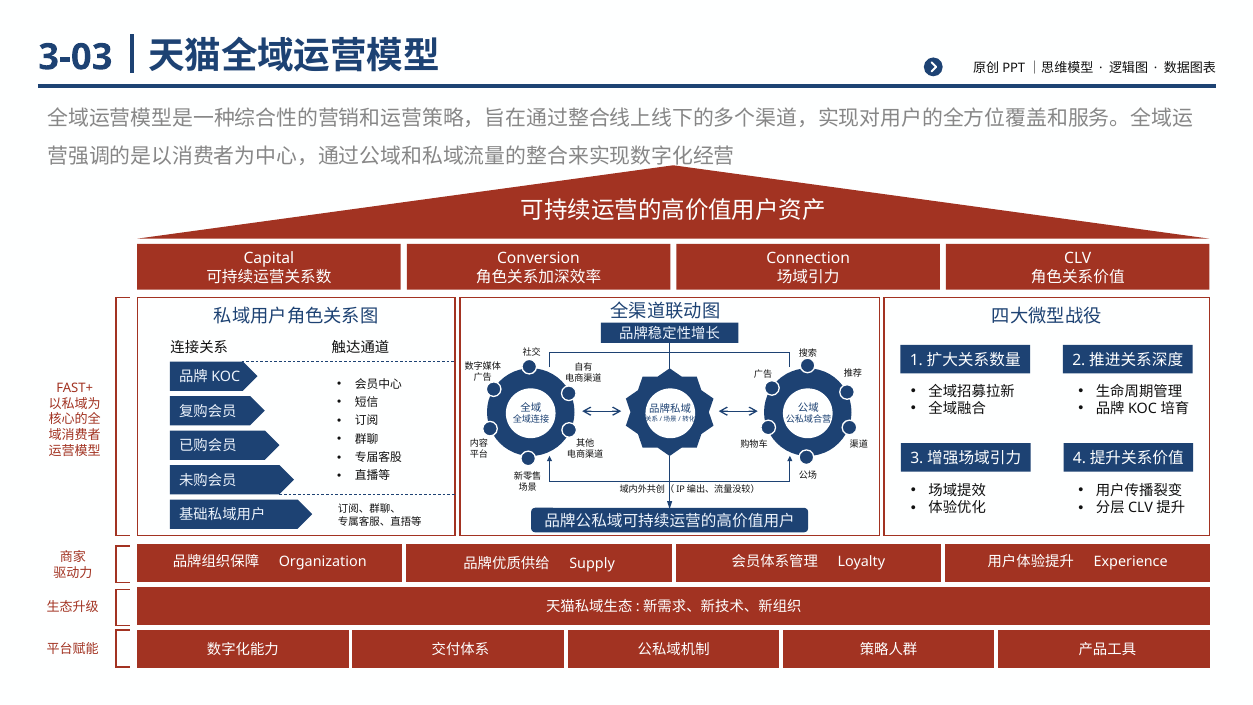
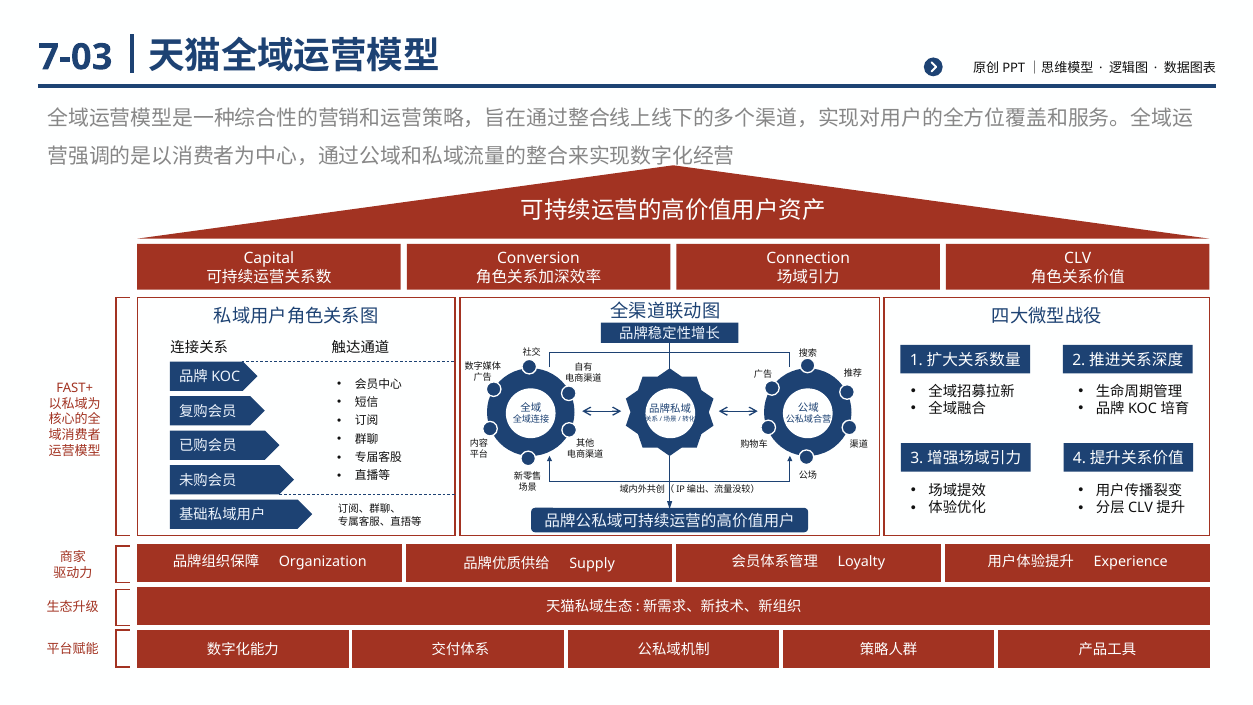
3-03: 3-03 -> 7-03
